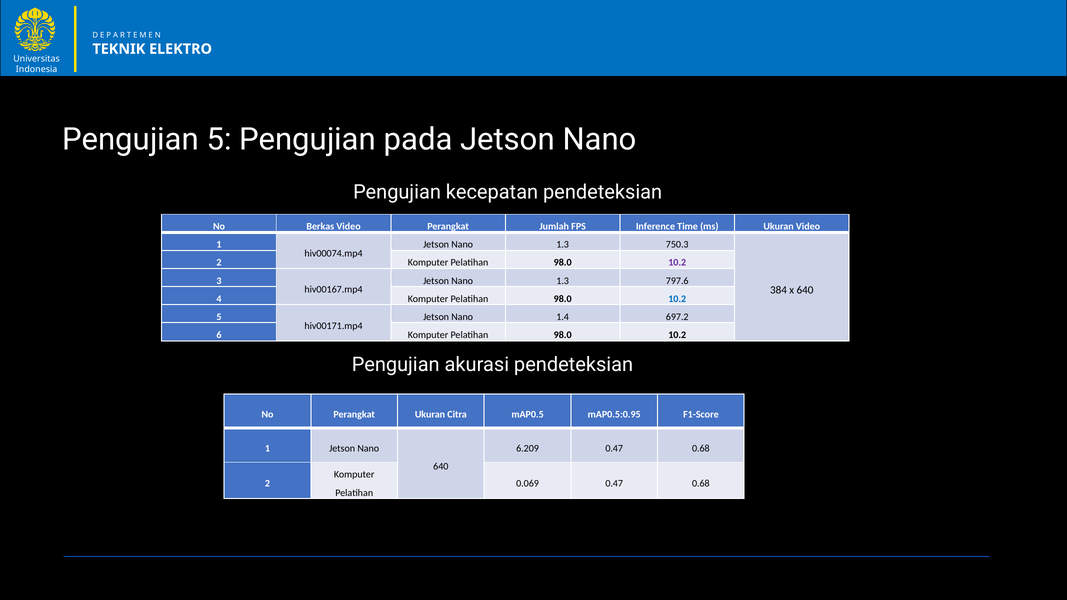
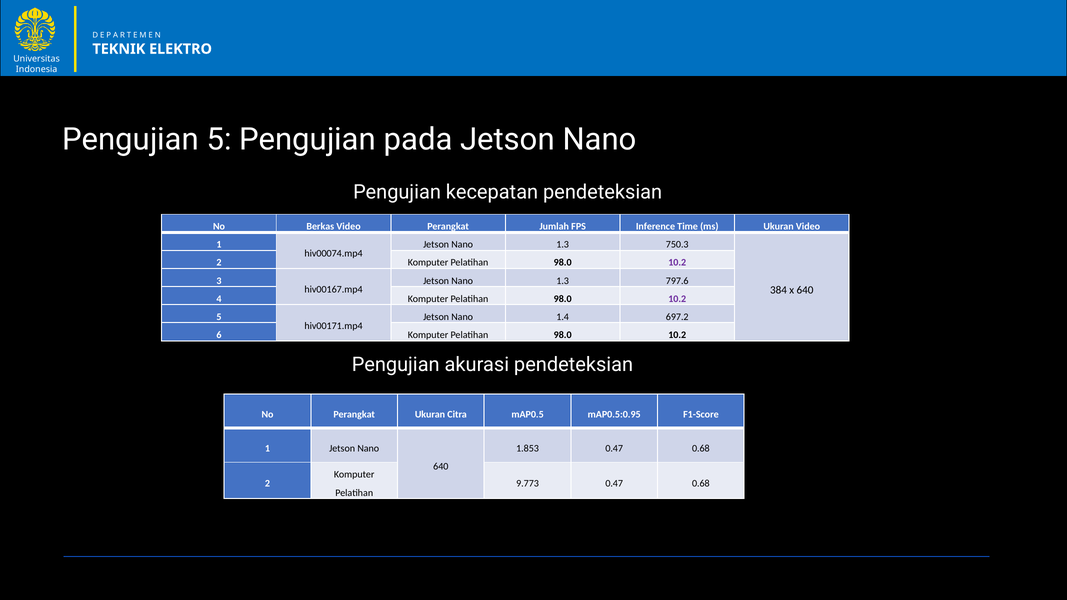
10.2 at (677, 299) colour: blue -> purple
6.209: 6.209 -> 1.853
0.069: 0.069 -> 9.773
